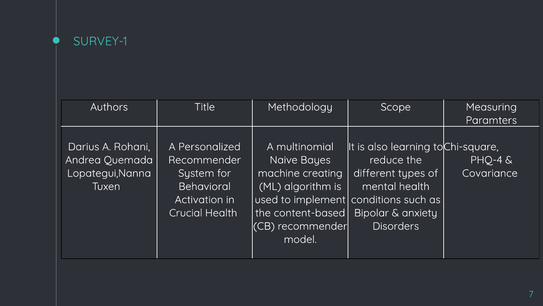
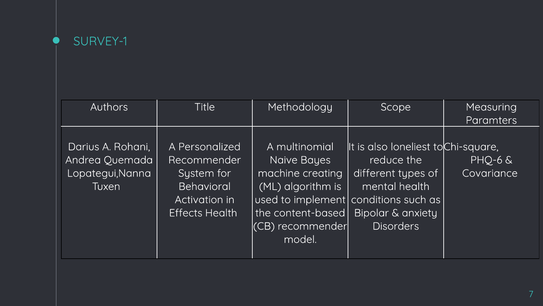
learning: learning -> loneliest
PHQ-4: PHQ-4 -> PHQ-6
Crucial: Crucial -> Effects
